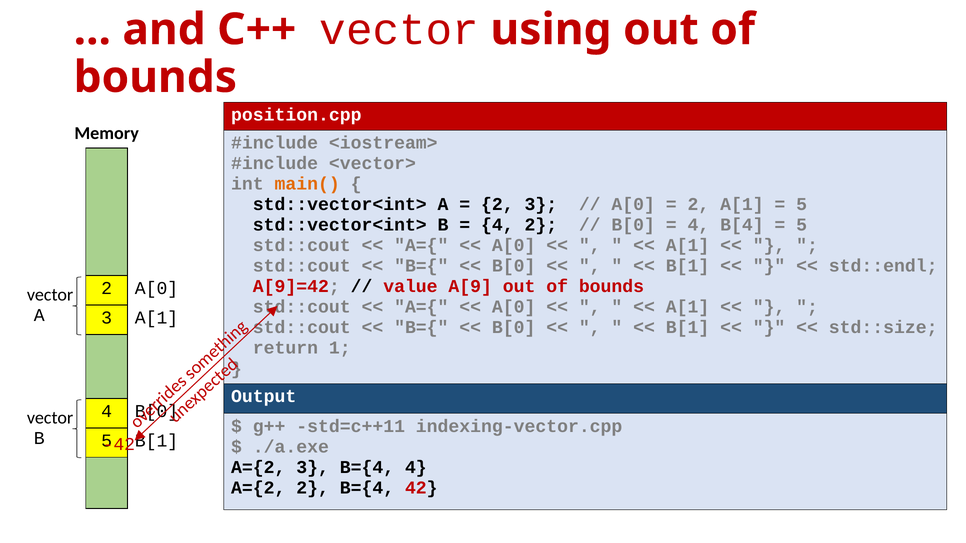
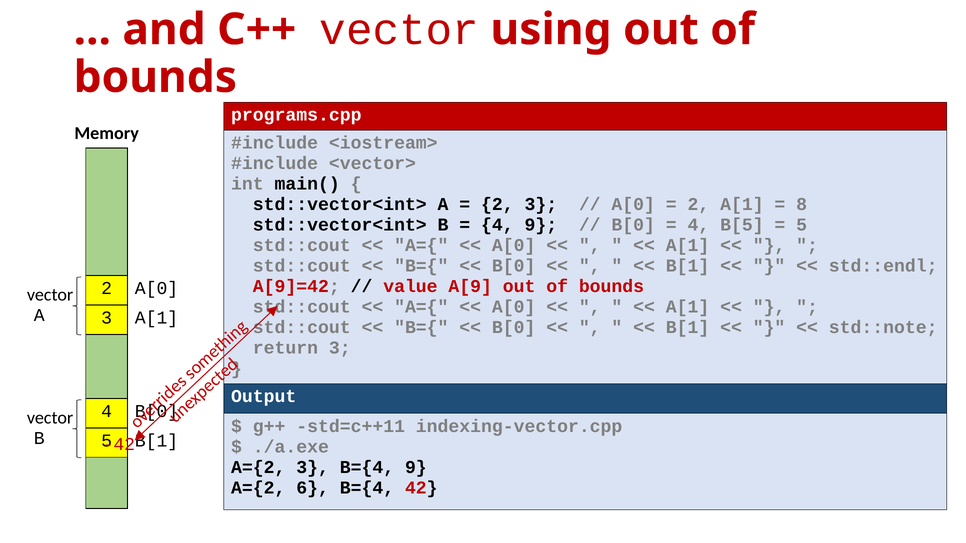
position.cpp: position.cpp -> programs.cpp
main( colour: orange -> black
5 at (802, 204): 5 -> 8
4 2: 2 -> 9
B[4: B[4 -> B[5
std::size: std::size -> std::note
return 1: 1 -> 3
B={4 4: 4 -> 9
A={2 2: 2 -> 6
